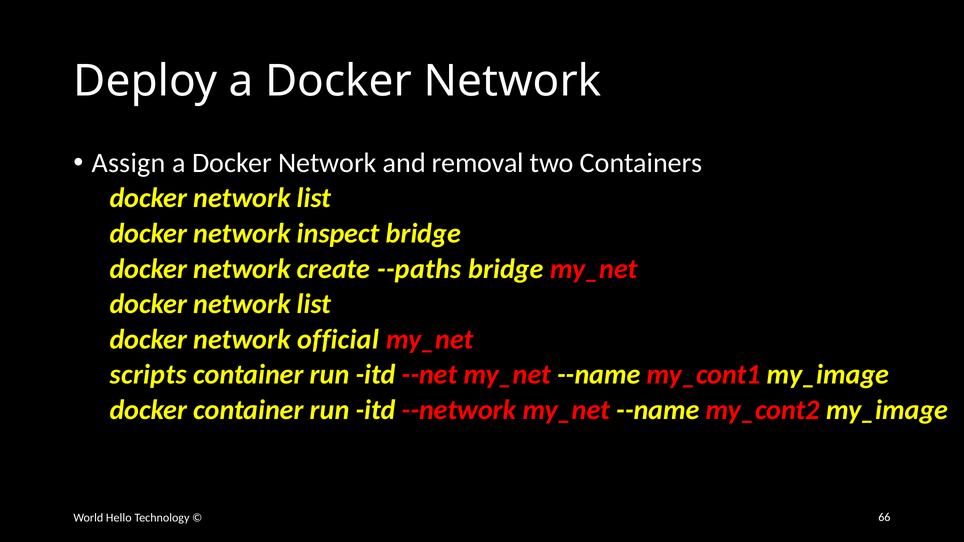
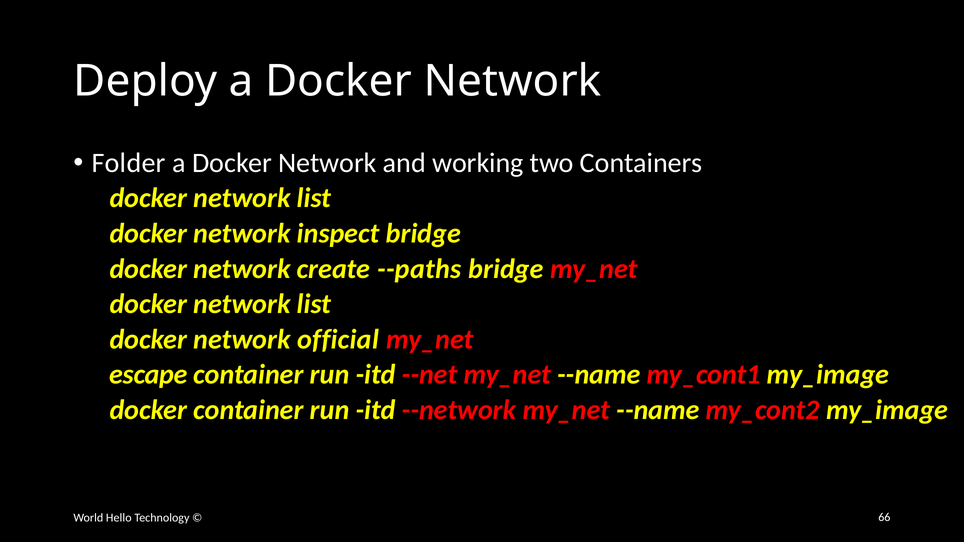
Assign: Assign -> Folder
removal: removal -> working
scripts: scripts -> escape
